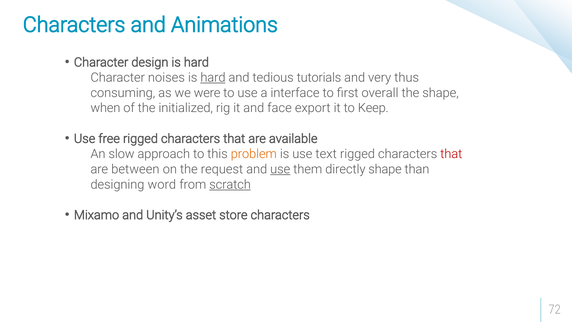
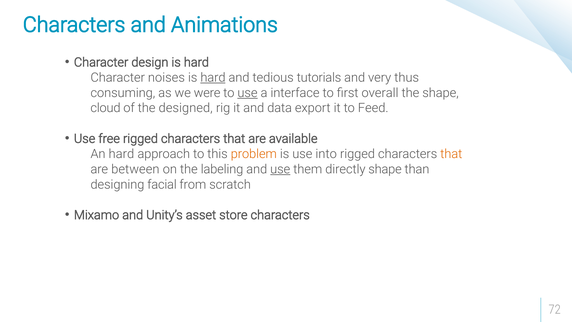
use at (247, 93) underline: none -> present
when: when -> cloud
initialized: initialized -> designed
face: face -> data
Keep: Keep -> Feed
An slow: slow -> hard
text: text -> into
that at (451, 154) colour: red -> orange
request: request -> labeling
word: word -> facial
scratch underline: present -> none
